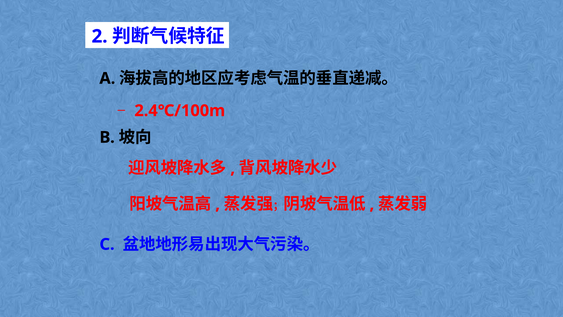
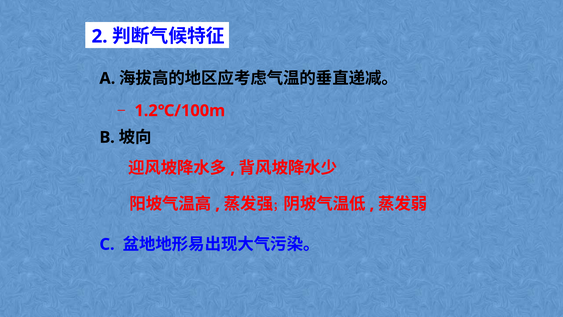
2.4℃/100m: 2.4℃/100m -> 1.2℃/100m
